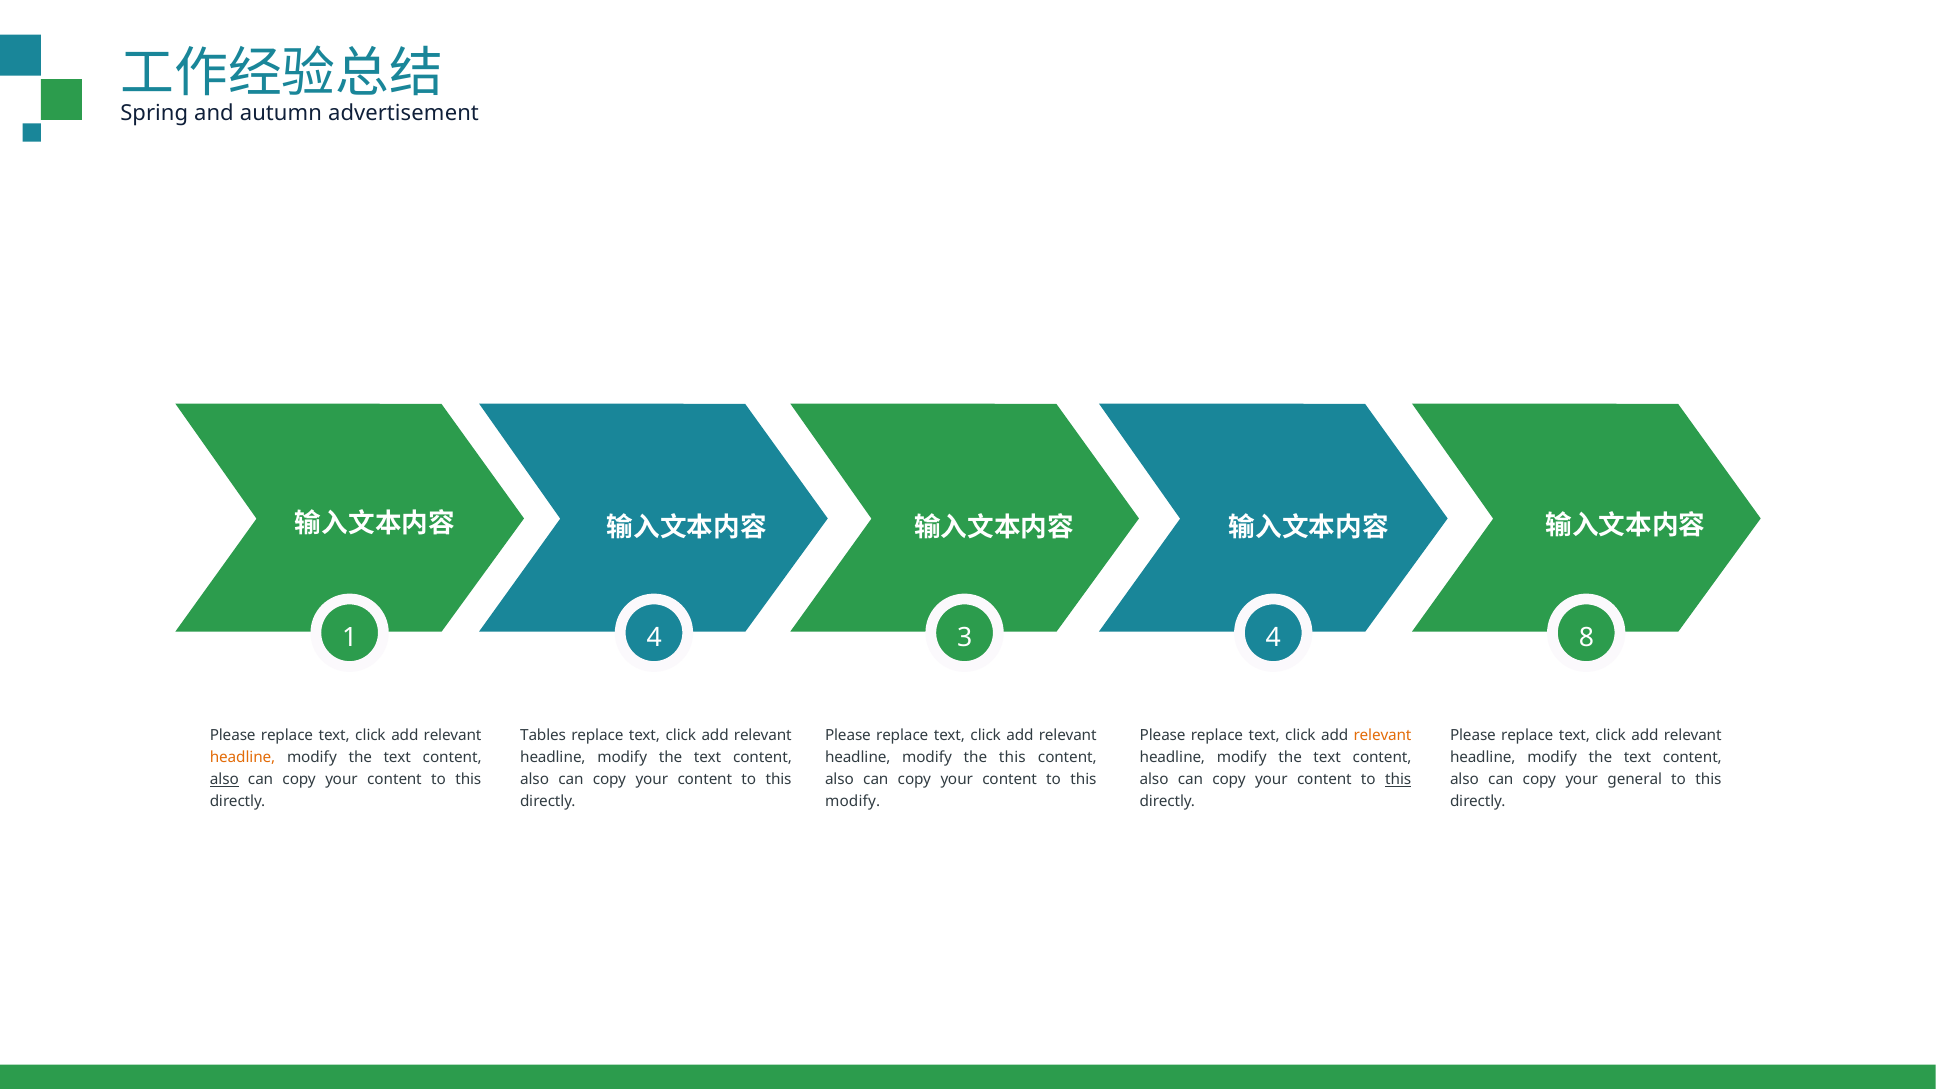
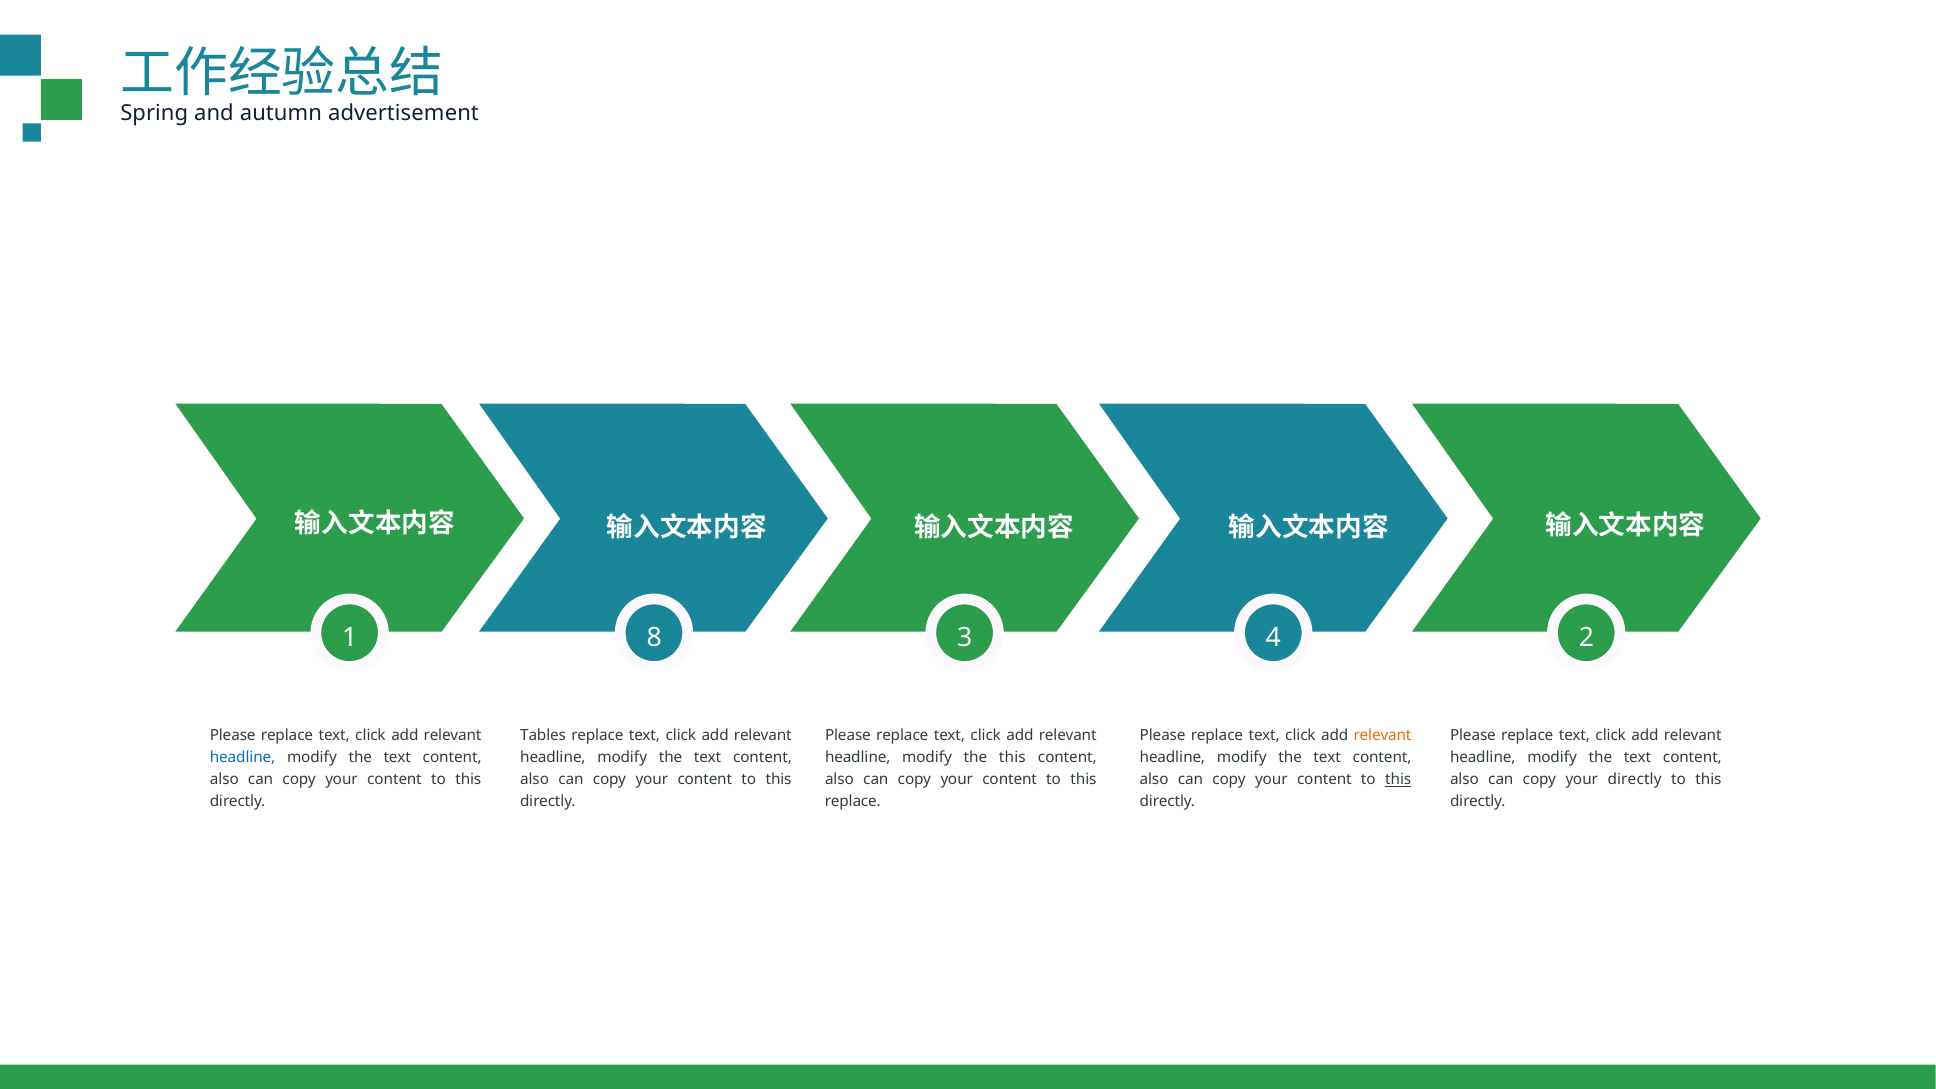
1 4: 4 -> 8
8: 8 -> 2
headline at (243, 758) colour: orange -> blue
also at (224, 780) underline: present -> none
your general: general -> directly
modify at (853, 802): modify -> replace
